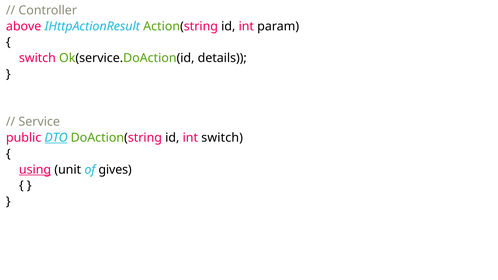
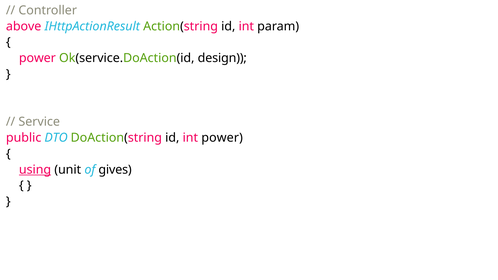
switch at (37, 58): switch -> power
details: details -> design
DTO underline: present -> none
int switch: switch -> power
